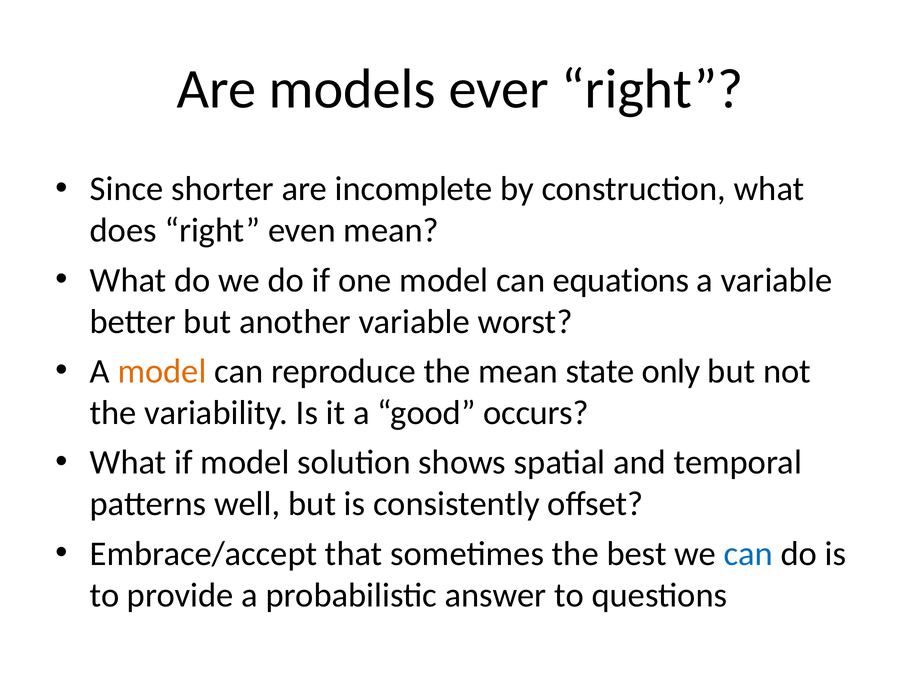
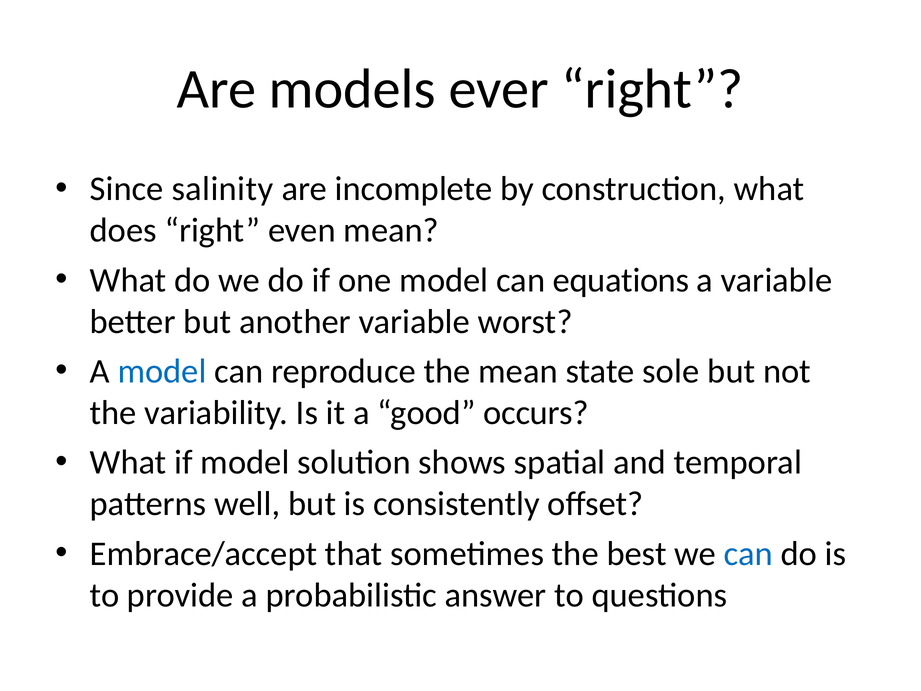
shorter: shorter -> salinity
model at (162, 371) colour: orange -> blue
only: only -> sole
